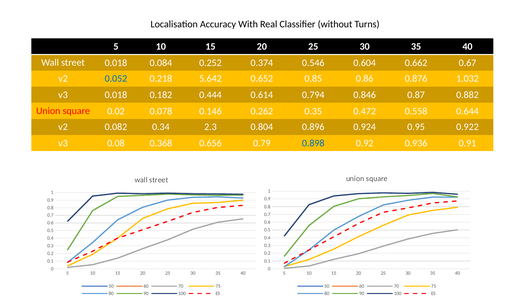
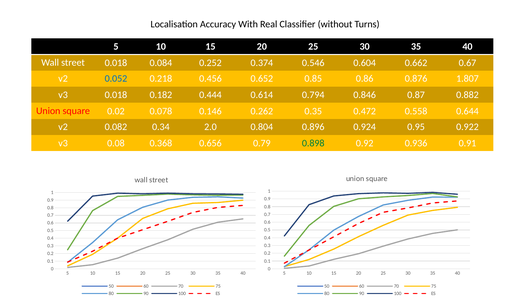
5.642: 5.642 -> 0.456
1.032: 1.032 -> 1.807
2.3: 2.3 -> 2.0
0.898 colour: blue -> green
